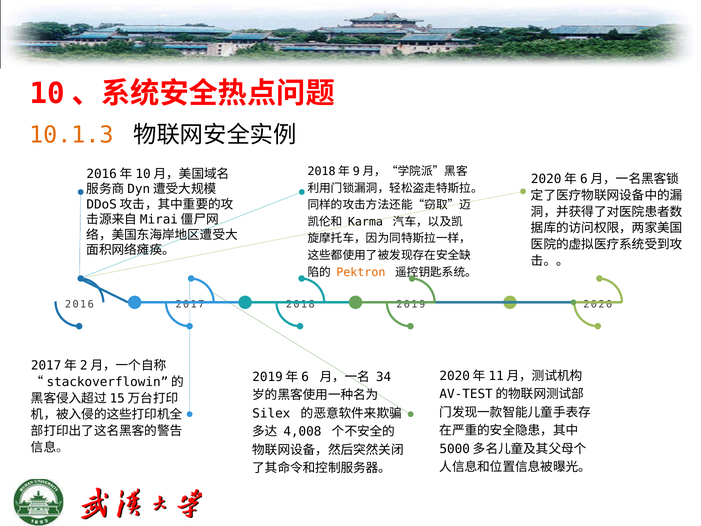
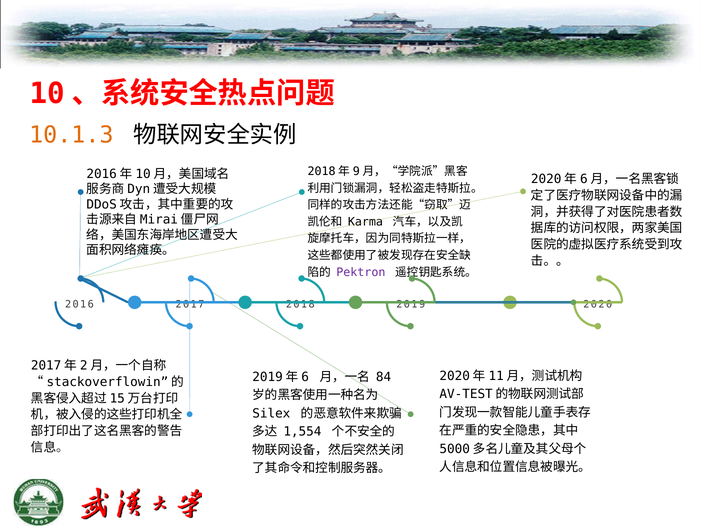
Pektron colour: orange -> purple
34: 34 -> 84
4,008: 4,008 -> 1,554
